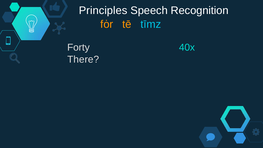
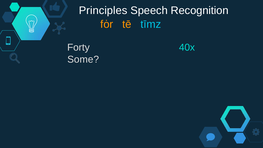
There: There -> Some
